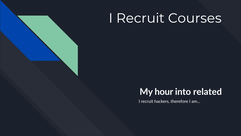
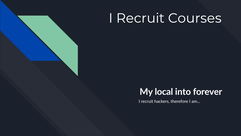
hour: hour -> local
related: related -> forever
